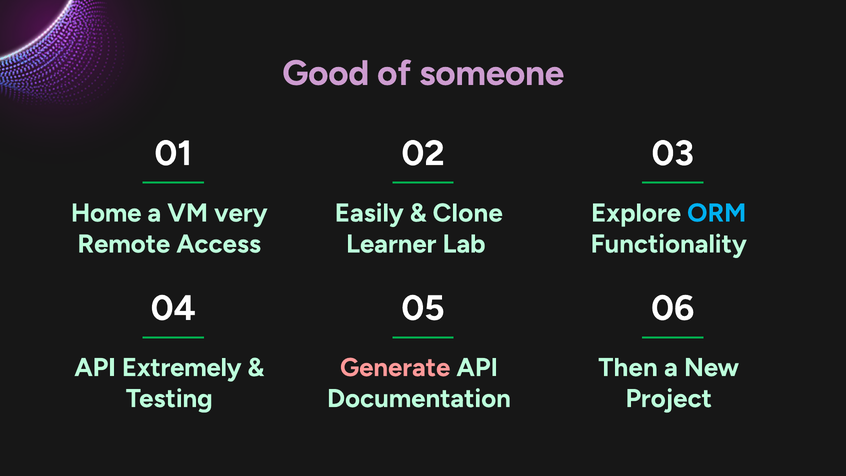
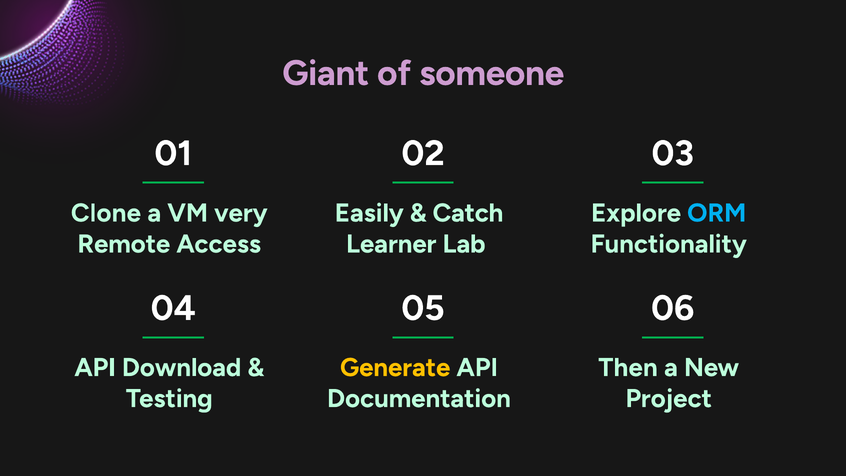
Good: Good -> Giant
Home: Home -> Clone
Clone: Clone -> Catch
Extremely: Extremely -> Download
Generate colour: pink -> yellow
